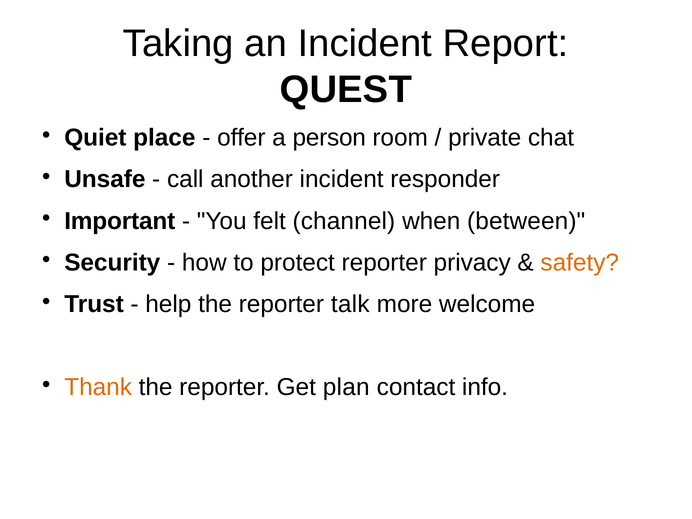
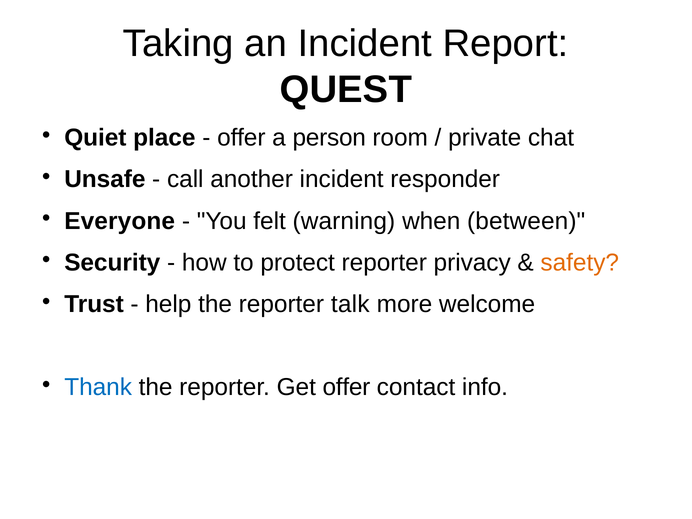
Important: Important -> Everyone
channel: channel -> warning
Thank colour: orange -> blue
Get plan: plan -> offer
